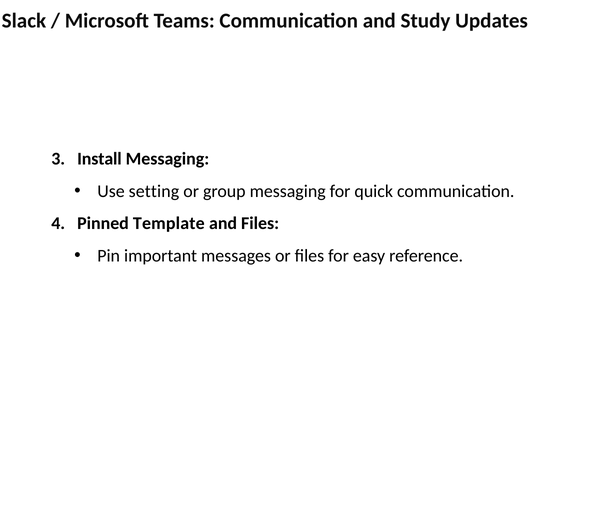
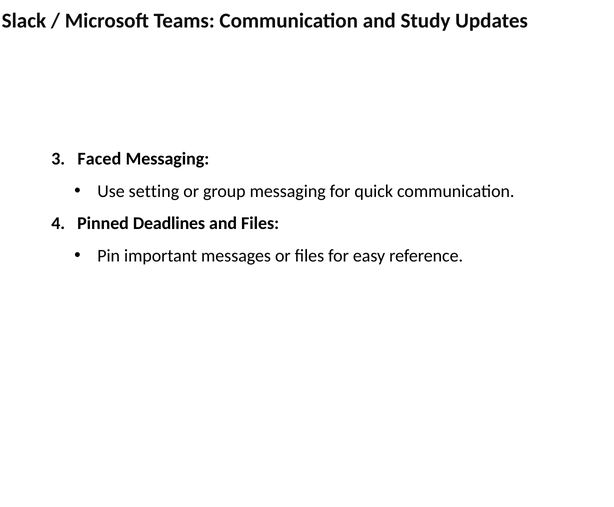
Install: Install -> Faced
Template: Template -> Deadlines
